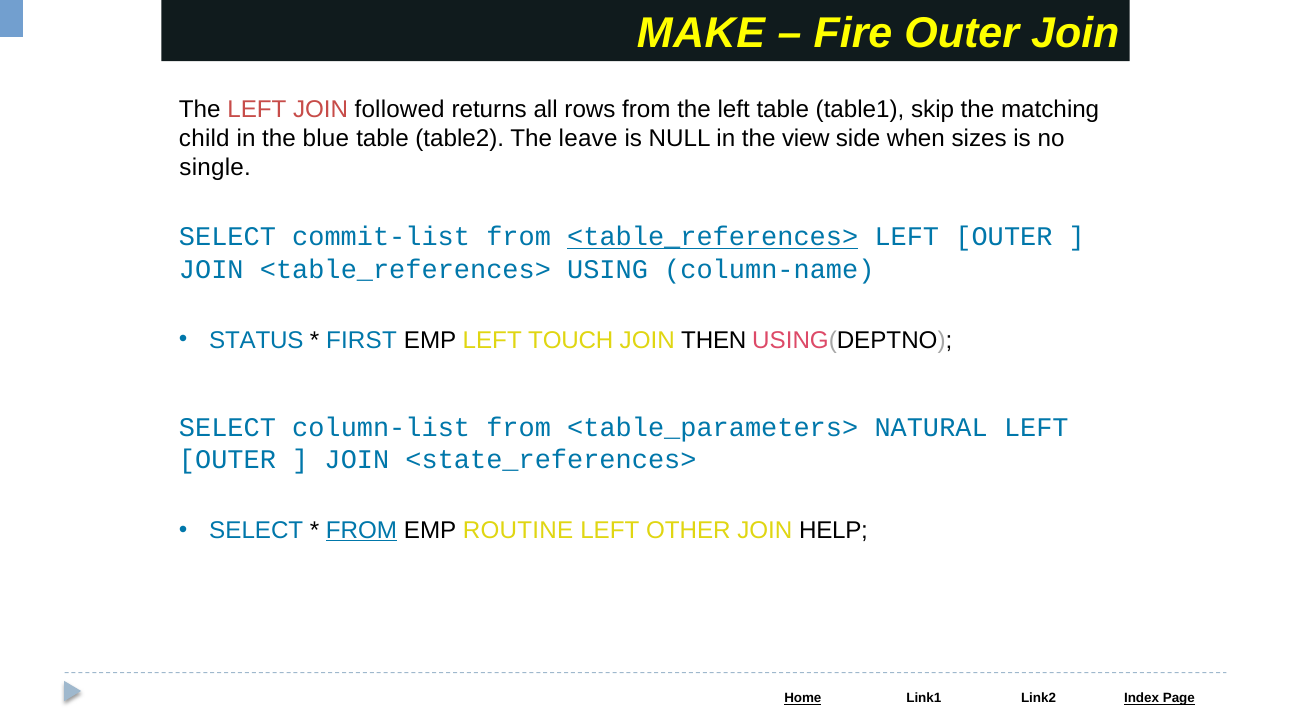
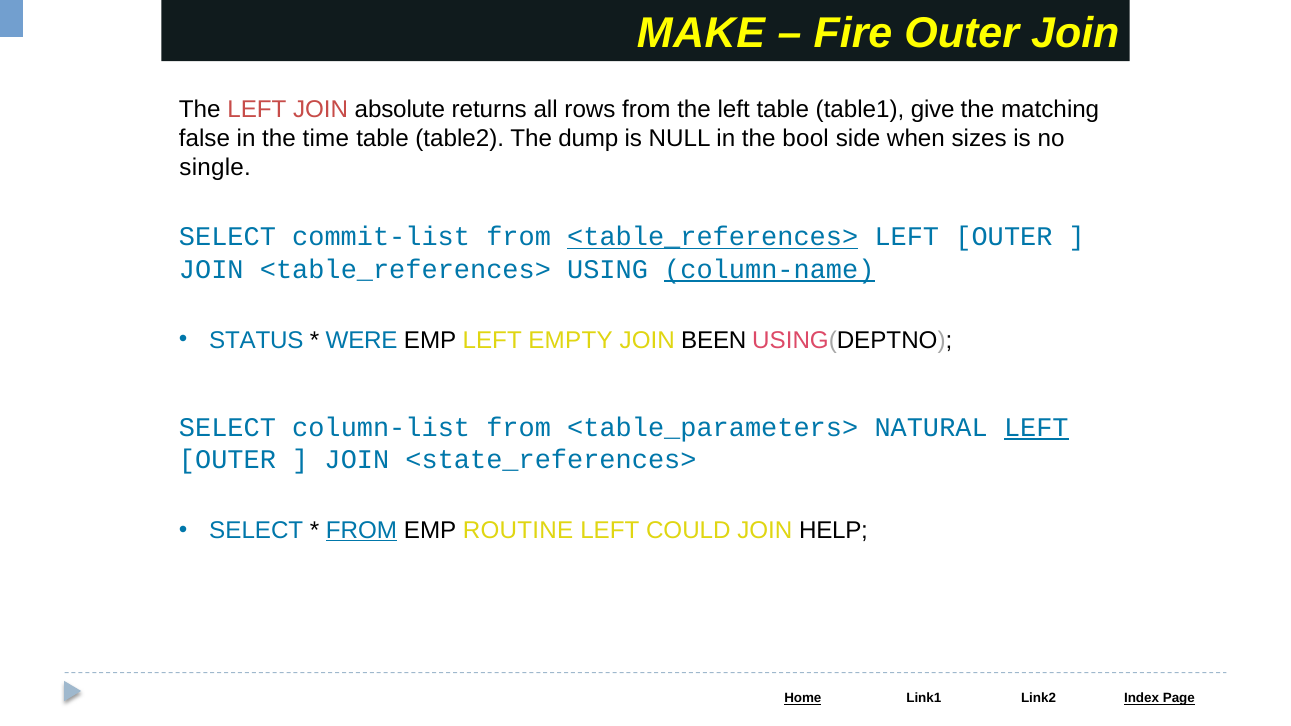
followed: followed -> absolute
skip: skip -> give
child: child -> false
blue: blue -> time
leave: leave -> dump
view: view -> bool
column-name underline: none -> present
FIRST: FIRST -> WERE
TOUCH: TOUCH -> EMPTY
THEN: THEN -> BEEN
LEFT at (1036, 427) underline: none -> present
OTHER: OTHER -> COULD
